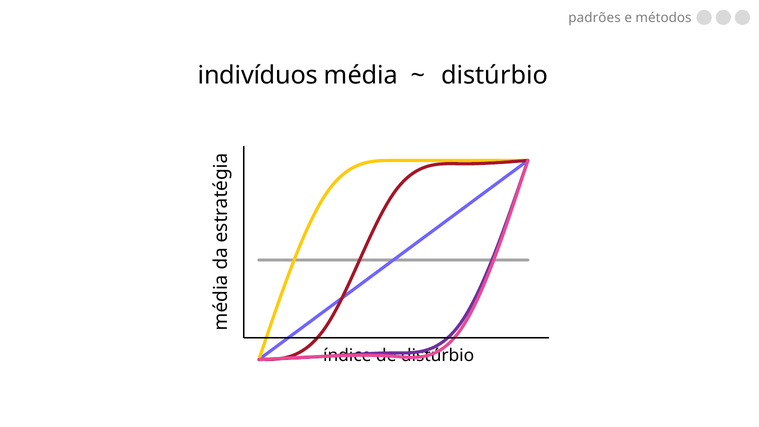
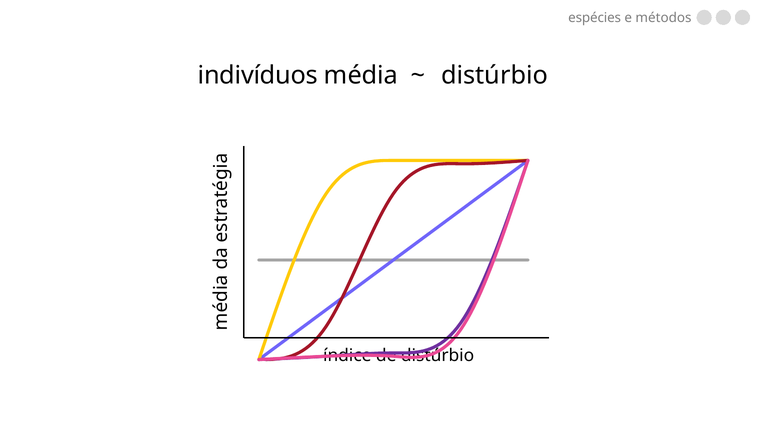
padrões: padrões -> espécies
